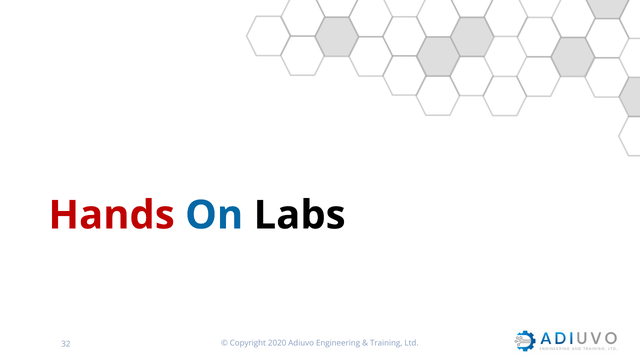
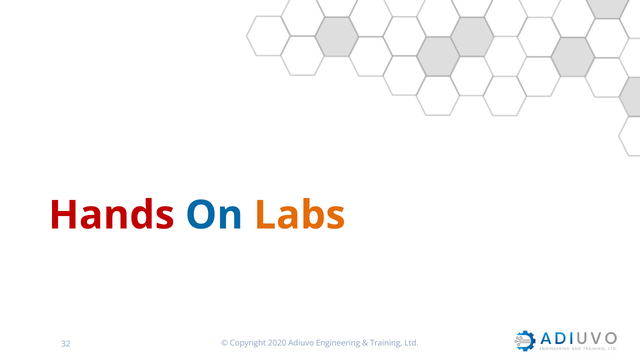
Labs colour: black -> orange
